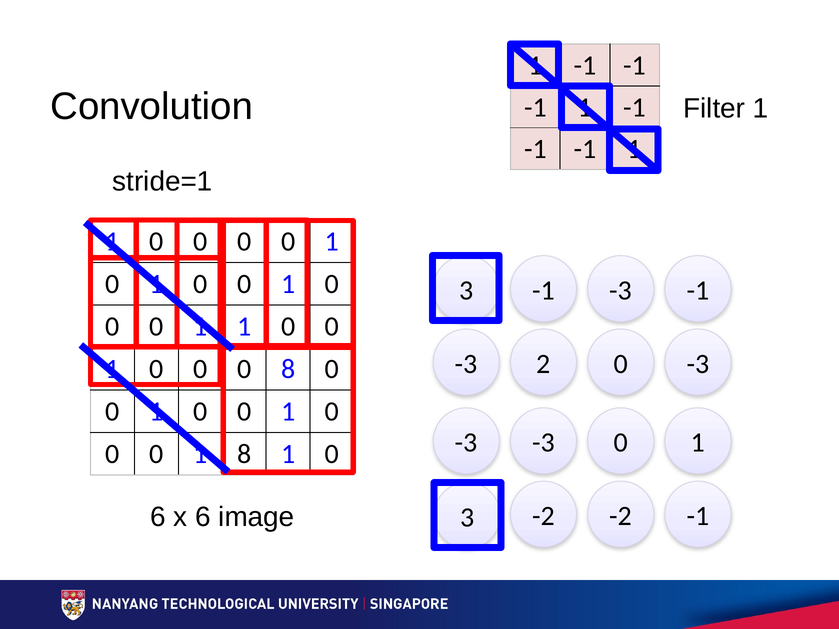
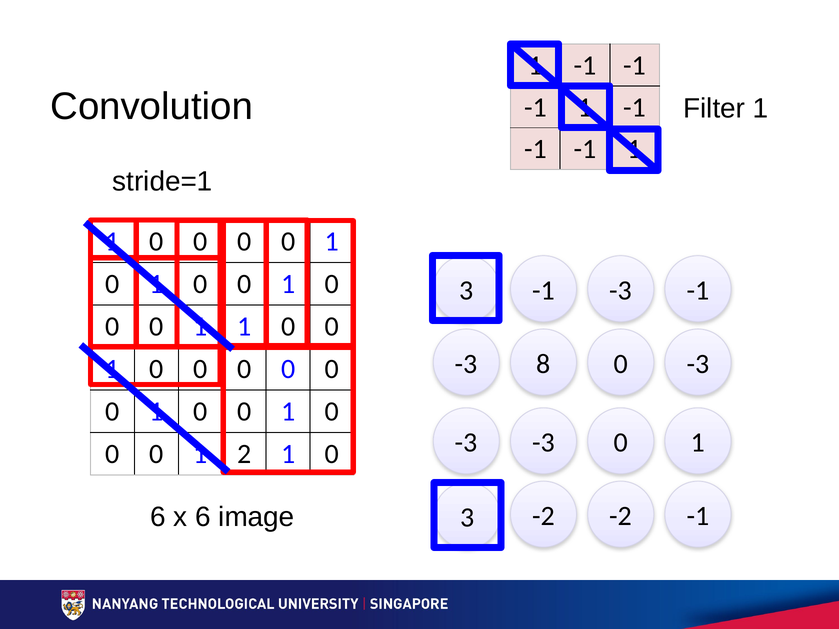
2: 2 -> 8
8 at (288, 369): 8 -> 0
8 at (244, 454): 8 -> 2
